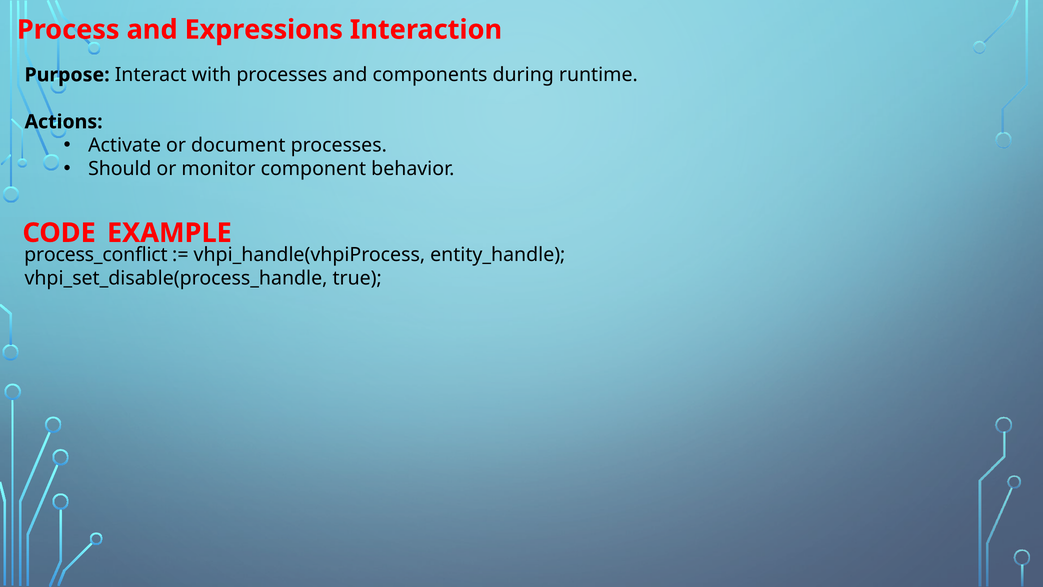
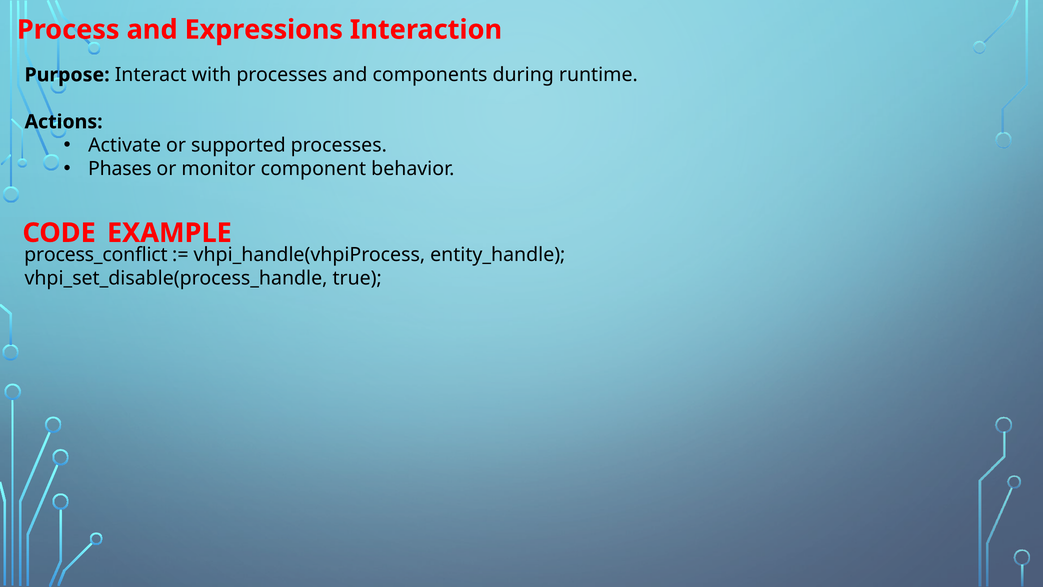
document: document -> supported
Should: Should -> Phases
